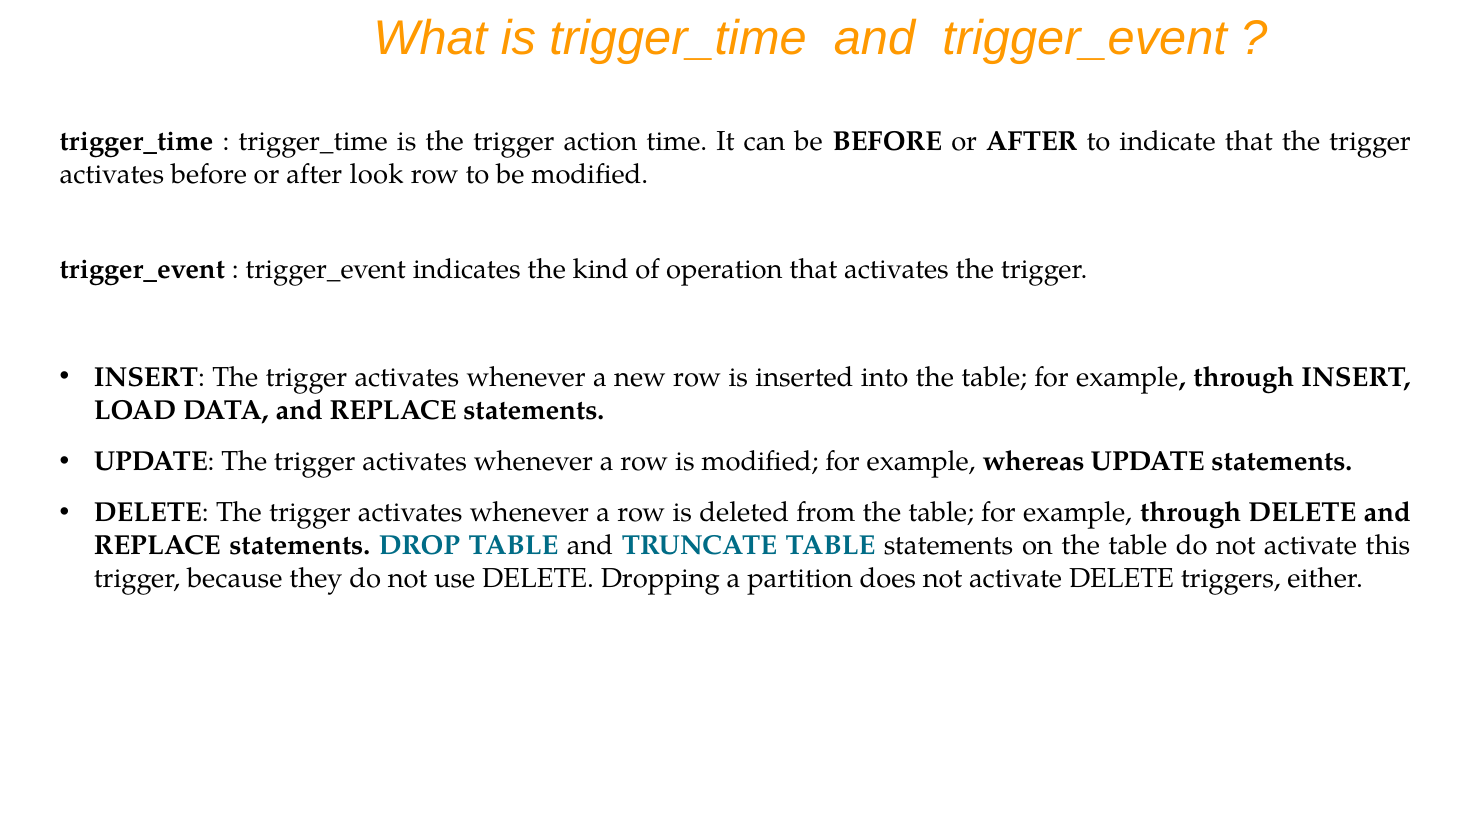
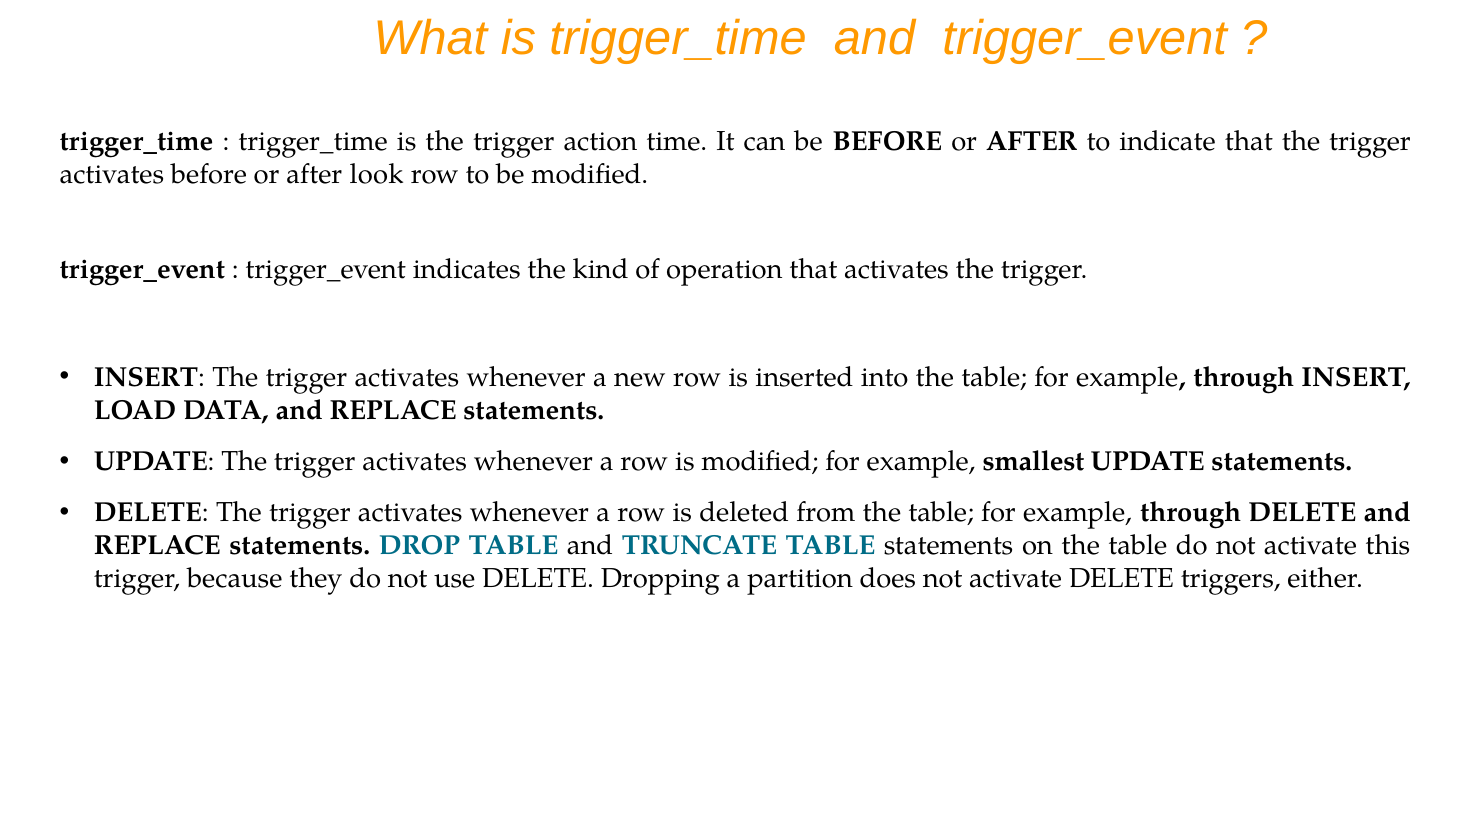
whereas: whereas -> smallest
